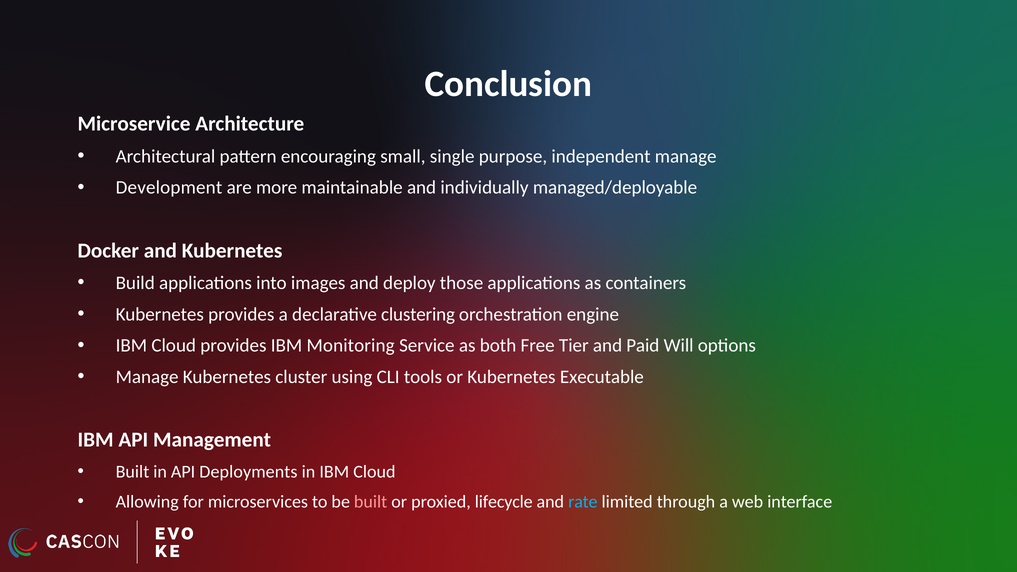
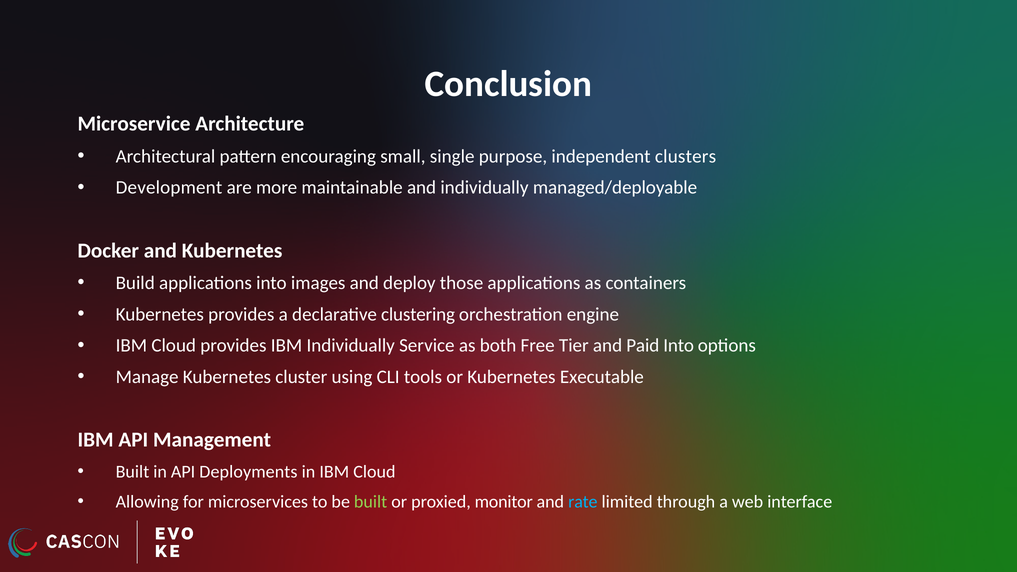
independent manage: manage -> clusters
IBM Monitoring: Monitoring -> Individually
Paid Will: Will -> Into
built at (371, 502) colour: pink -> light green
lifecycle: lifecycle -> monitor
